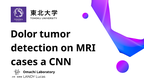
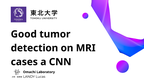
Dolor: Dolor -> Good
